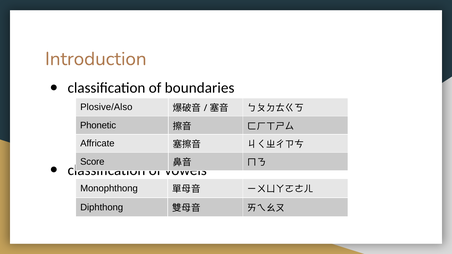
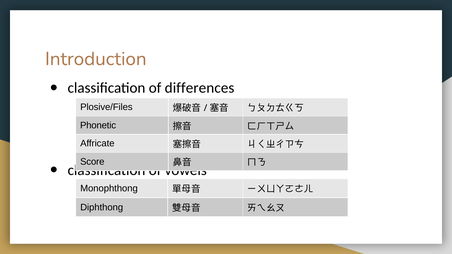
boundaries: boundaries -> differences
Plosive/Also: Plosive/Also -> Plosive/Files
